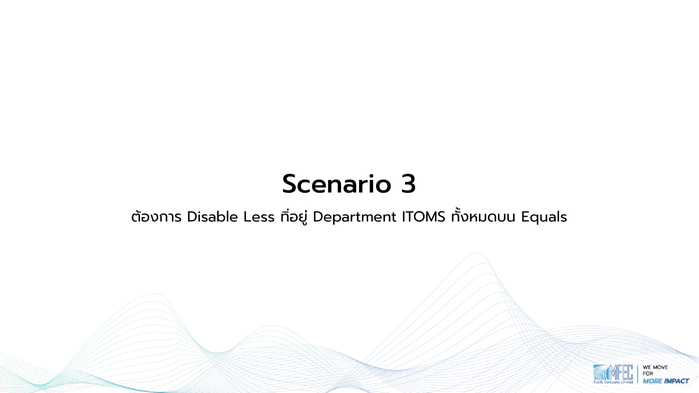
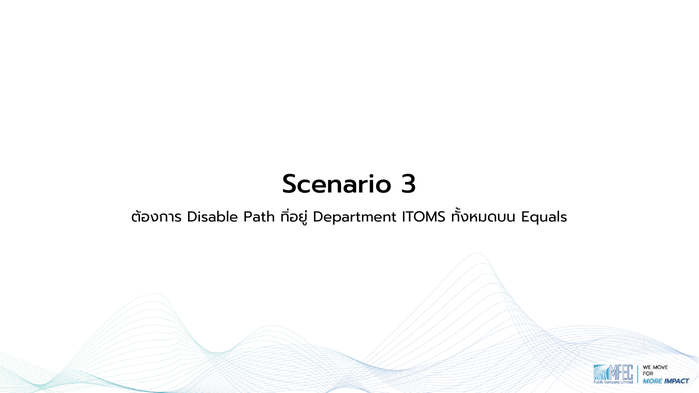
Less: Less -> Path
